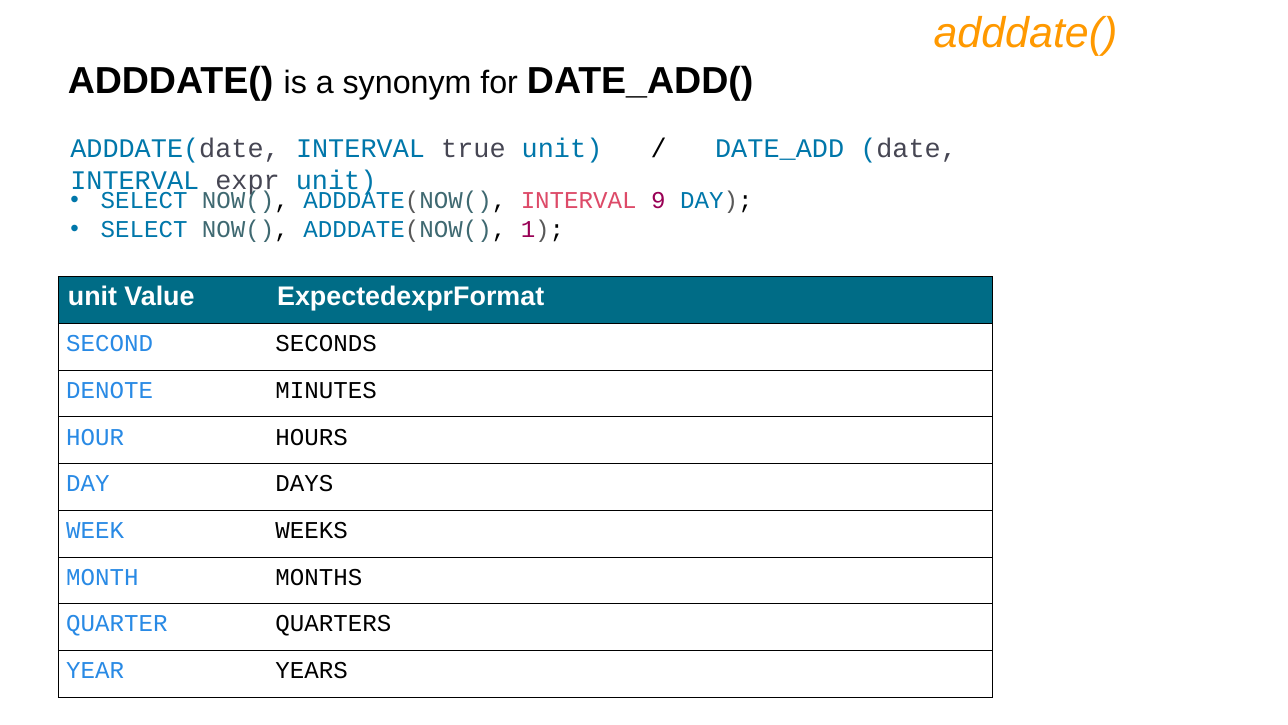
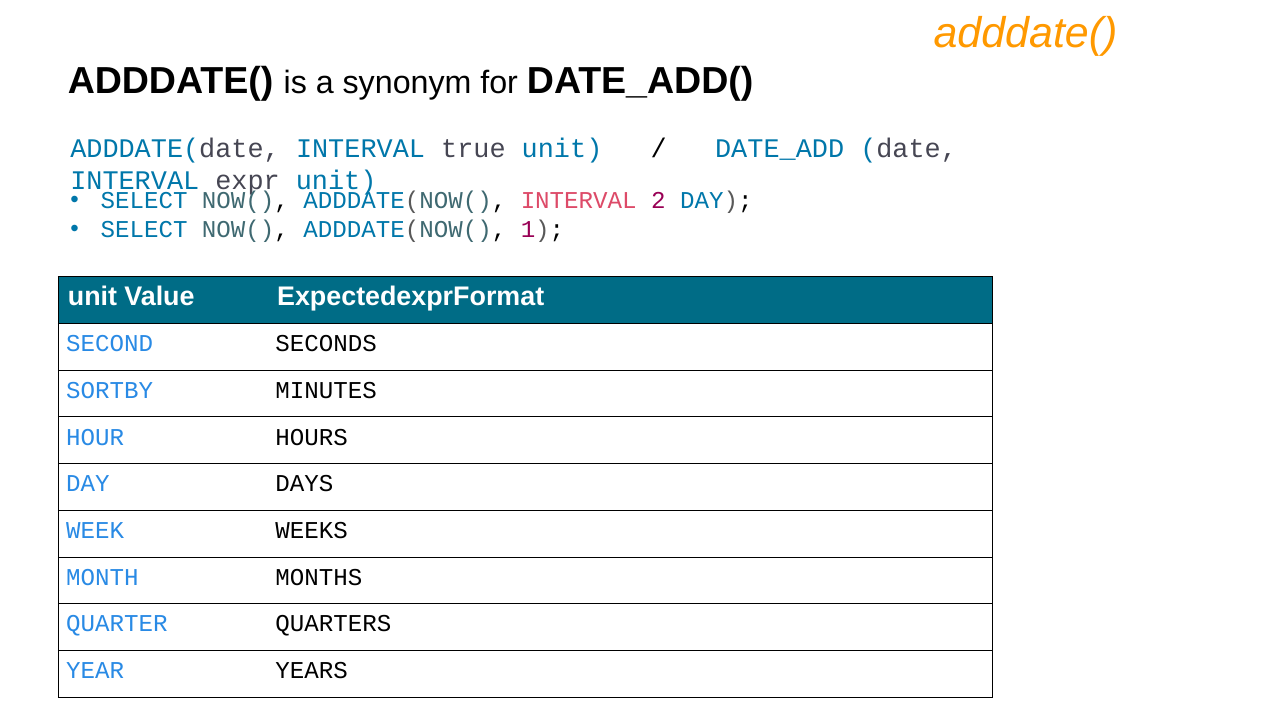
9: 9 -> 2
DENOTE: DENOTE -> SORTBY
